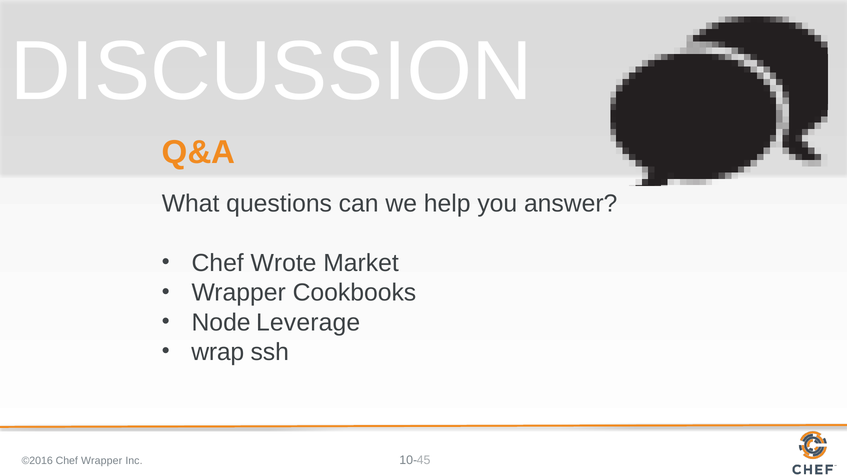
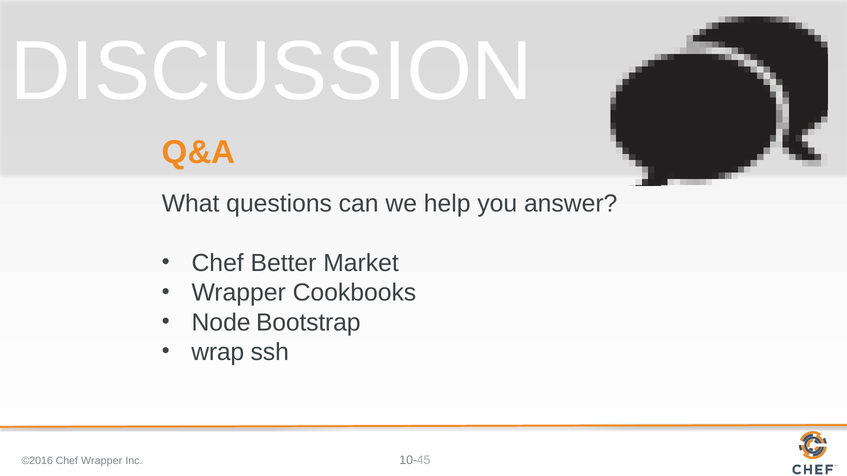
Wrote: Wrote -> Better
Leverage: Leverage -> Bootstrap
